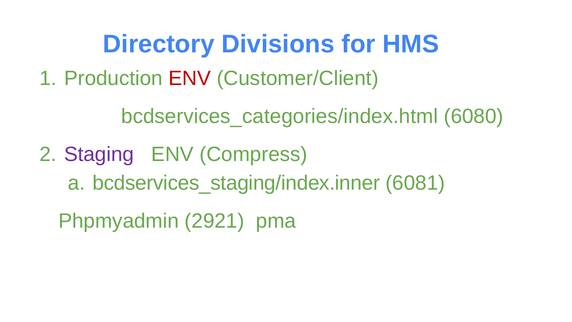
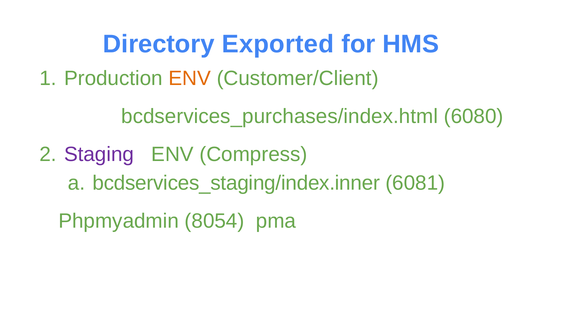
Divisions: Divisions -> Exported
ENV at (190, 78) colour: red -> orange
bcdservices_categories/index.html: bcdservices_categories/index.html -> bcdservices_purchases/index.html
2921: 2921 -> 8054
